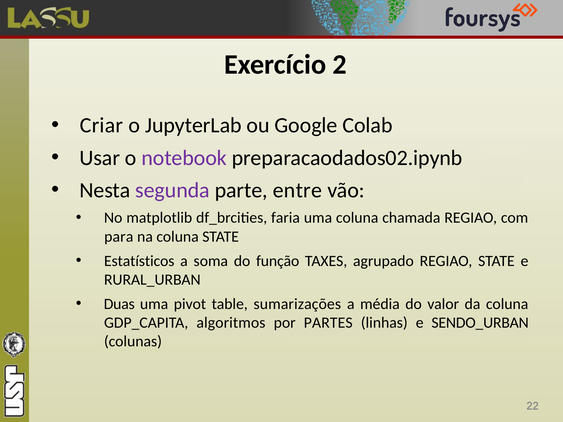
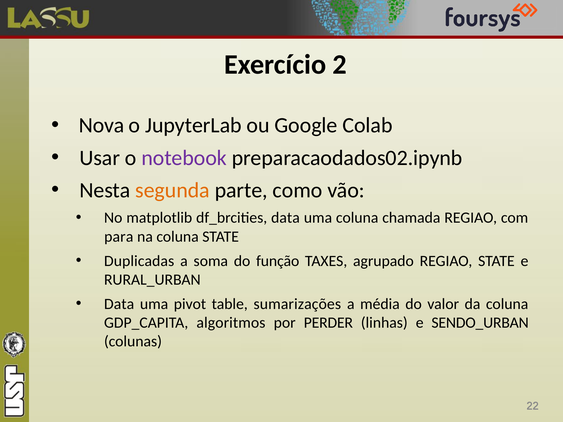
Criar: Criar -> Nova
segunda colour: purple -> orange
entre: entre -> como
df_brcities faria: faria -> data
Estatísticos: Estatísticos -> Duplicadas
Duas at (119, 304): Duas -> Data
PARTES: PARTES -> PERDER
